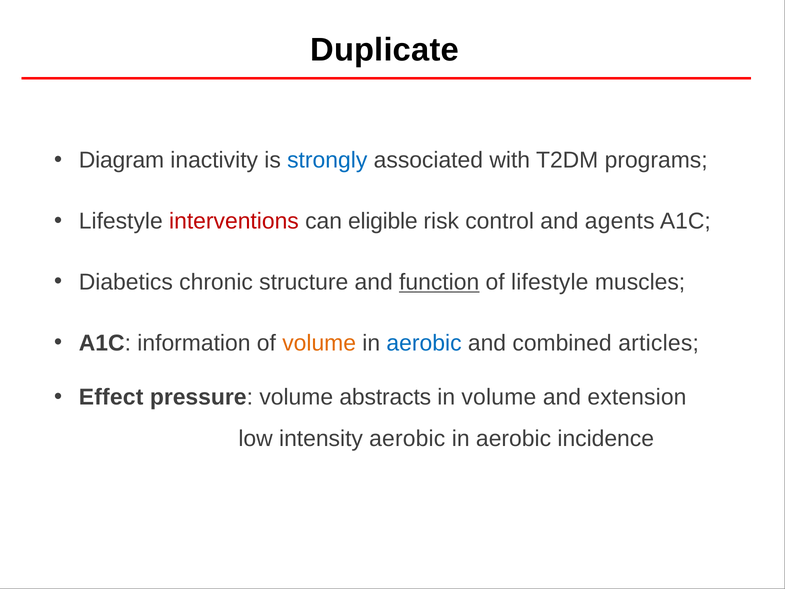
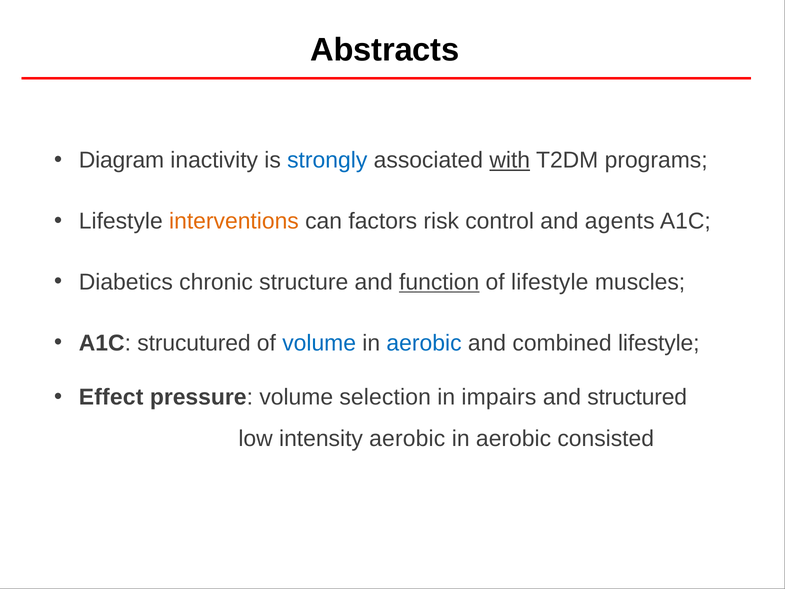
Duplicate: Duplicate -> Abstracts
with underline: none -> present
interventions colour: red -> orange
eligible: eligible -> factors
information: information -> strucutured
volume at (319, 343) colour: orange -> blue
combined articles: articles -> lifestyle
abstracts: abstracts -> selection
in volume: volume -> impairs
extension: extension -> structured
incidence: incidence -> consisted
